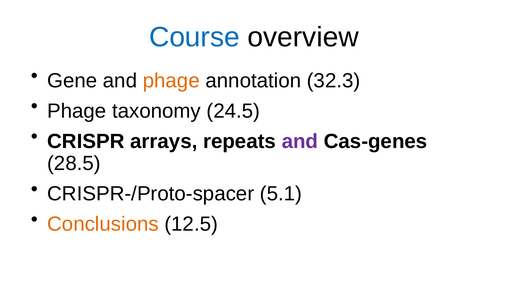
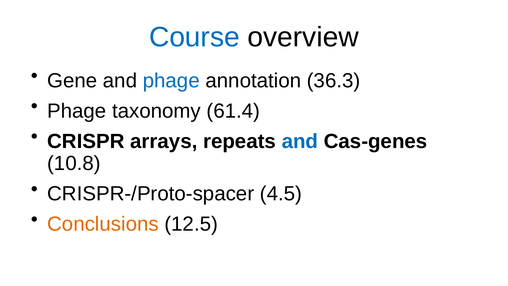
phage at (171, 81) colour: orange -> blue
32.3: 32.3 -> 36.3
24.5: 24.5 -> 61.4
and at (300, 141) colour: purple -> blue
28.5: 28.5 -> 10.8
5.1: 5.1 -> 4.5
